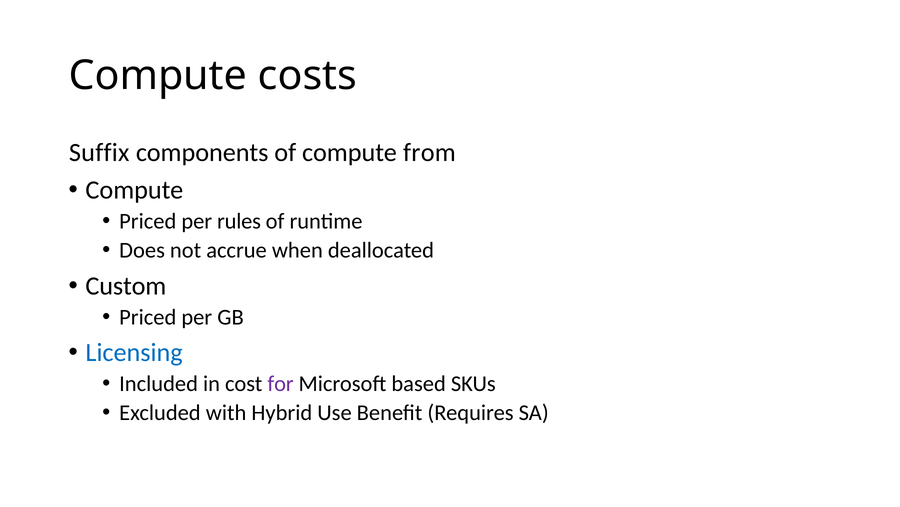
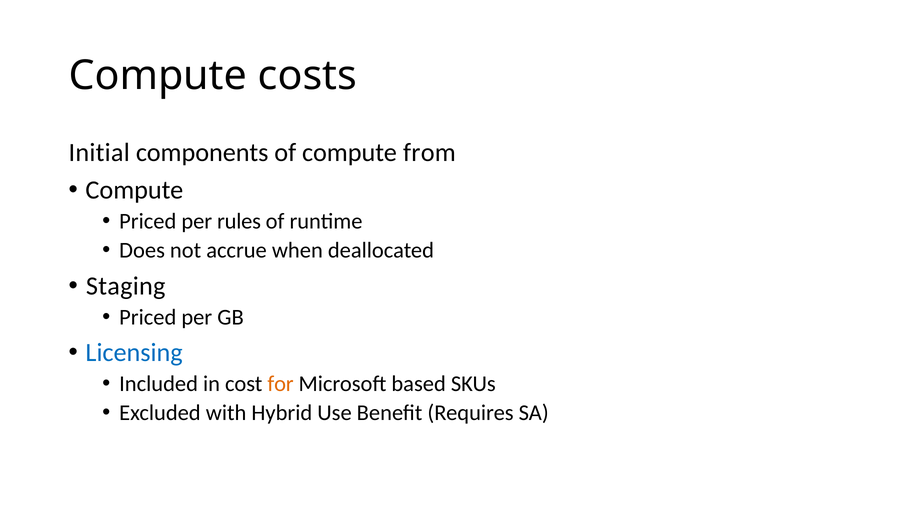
Suffix: Suffix -> Initial
Custom: Custom -> Staging
for colour: purple -> orange
